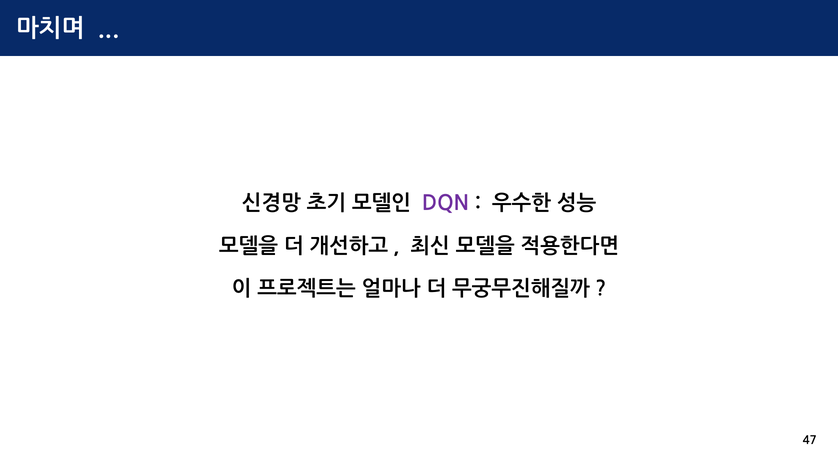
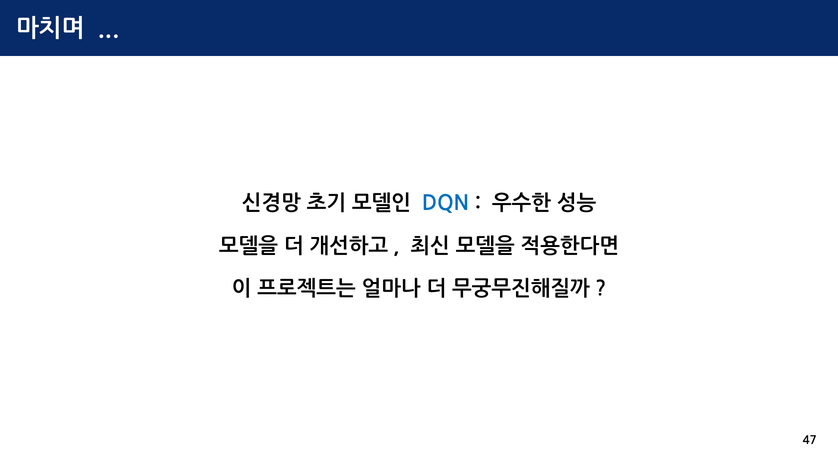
DQN colour: purple -> blue
